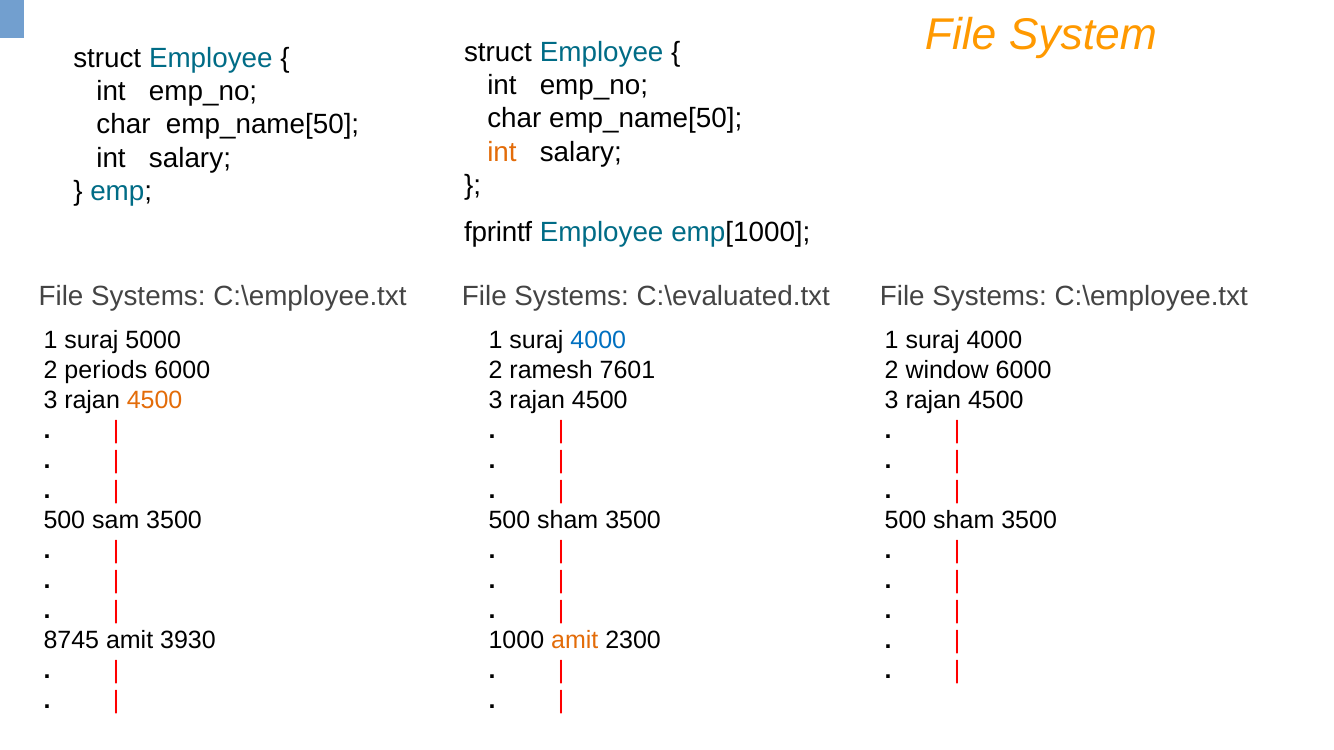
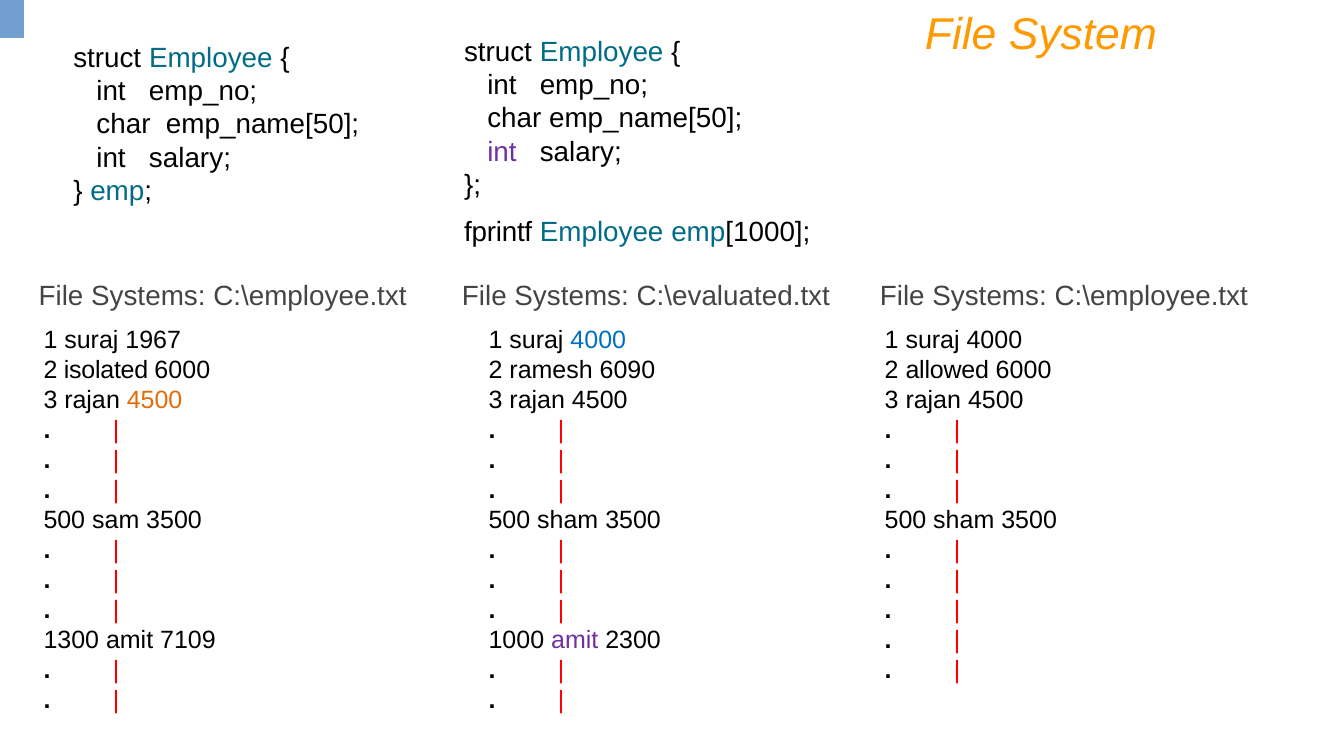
int at (502, 152) colour: orange -> purple
5000: 5000 -> 1967
periods: periods -> isolated
7601: 7601 -> 6090
window: window -> allowed
8745: 8745 -> 1300
3930: 3930 -> 7109
amit at (575, 640) colour: orange -> purple
